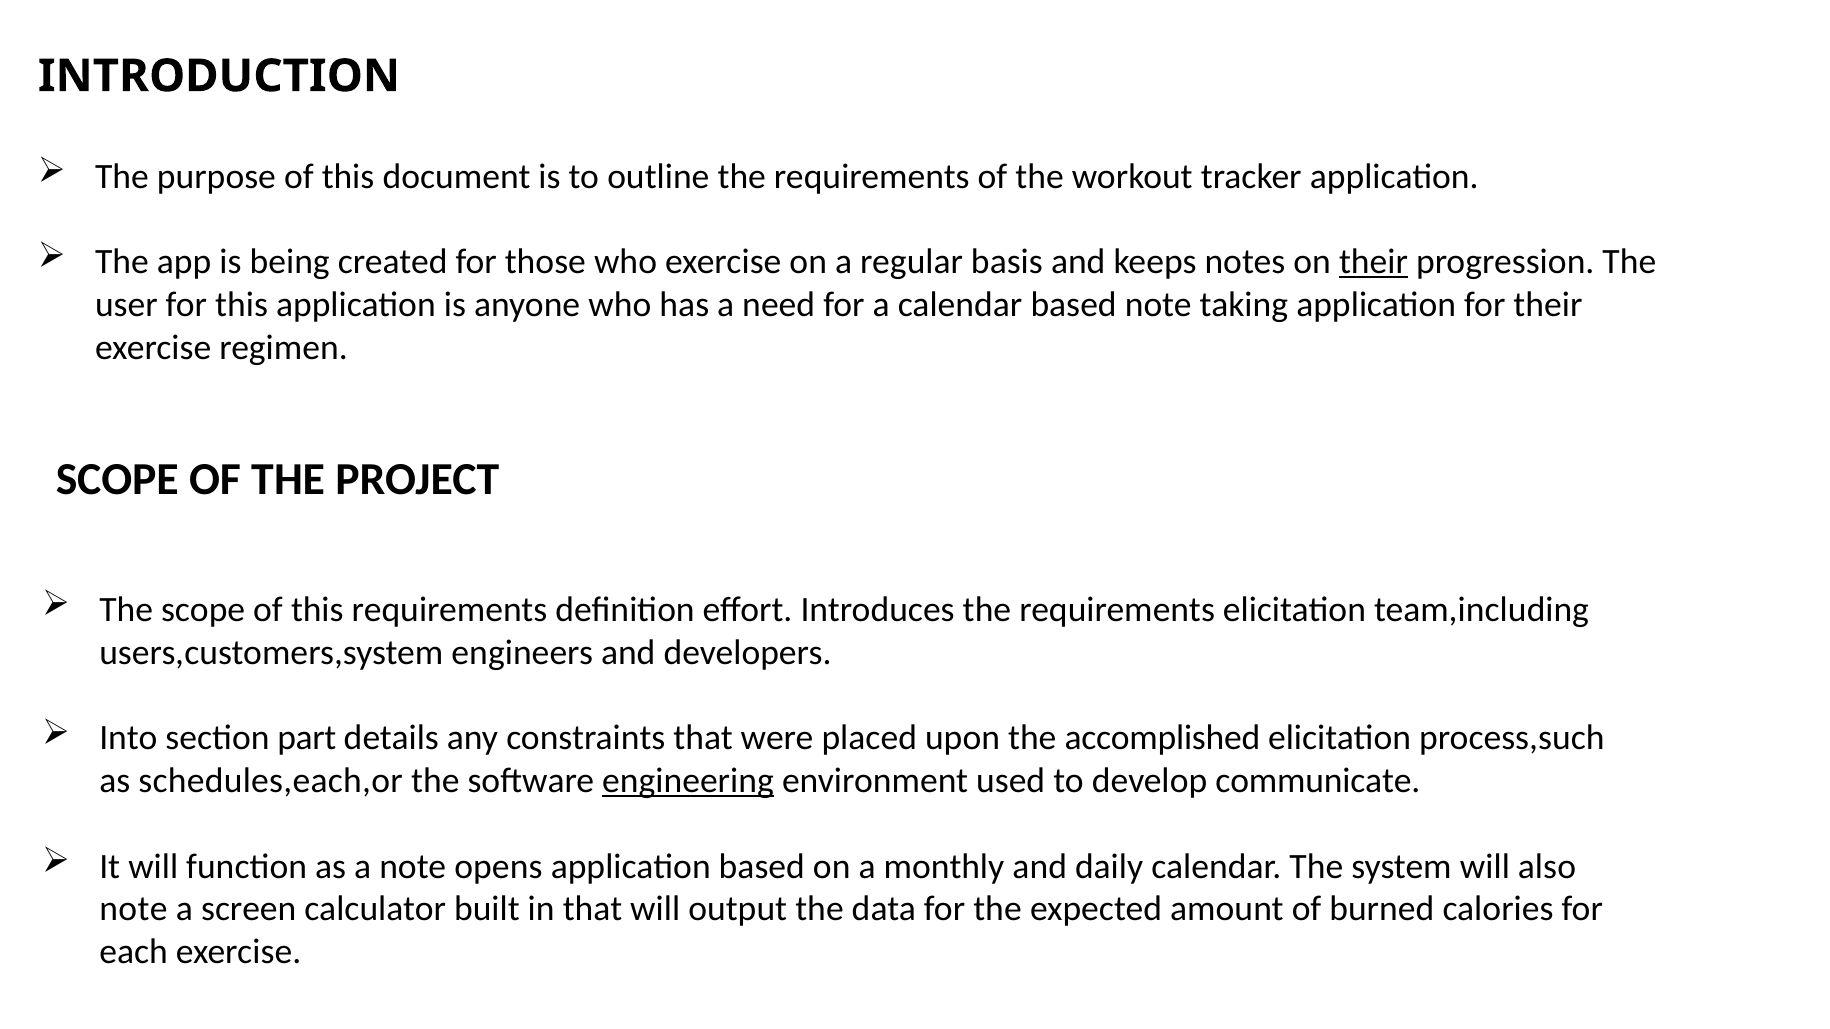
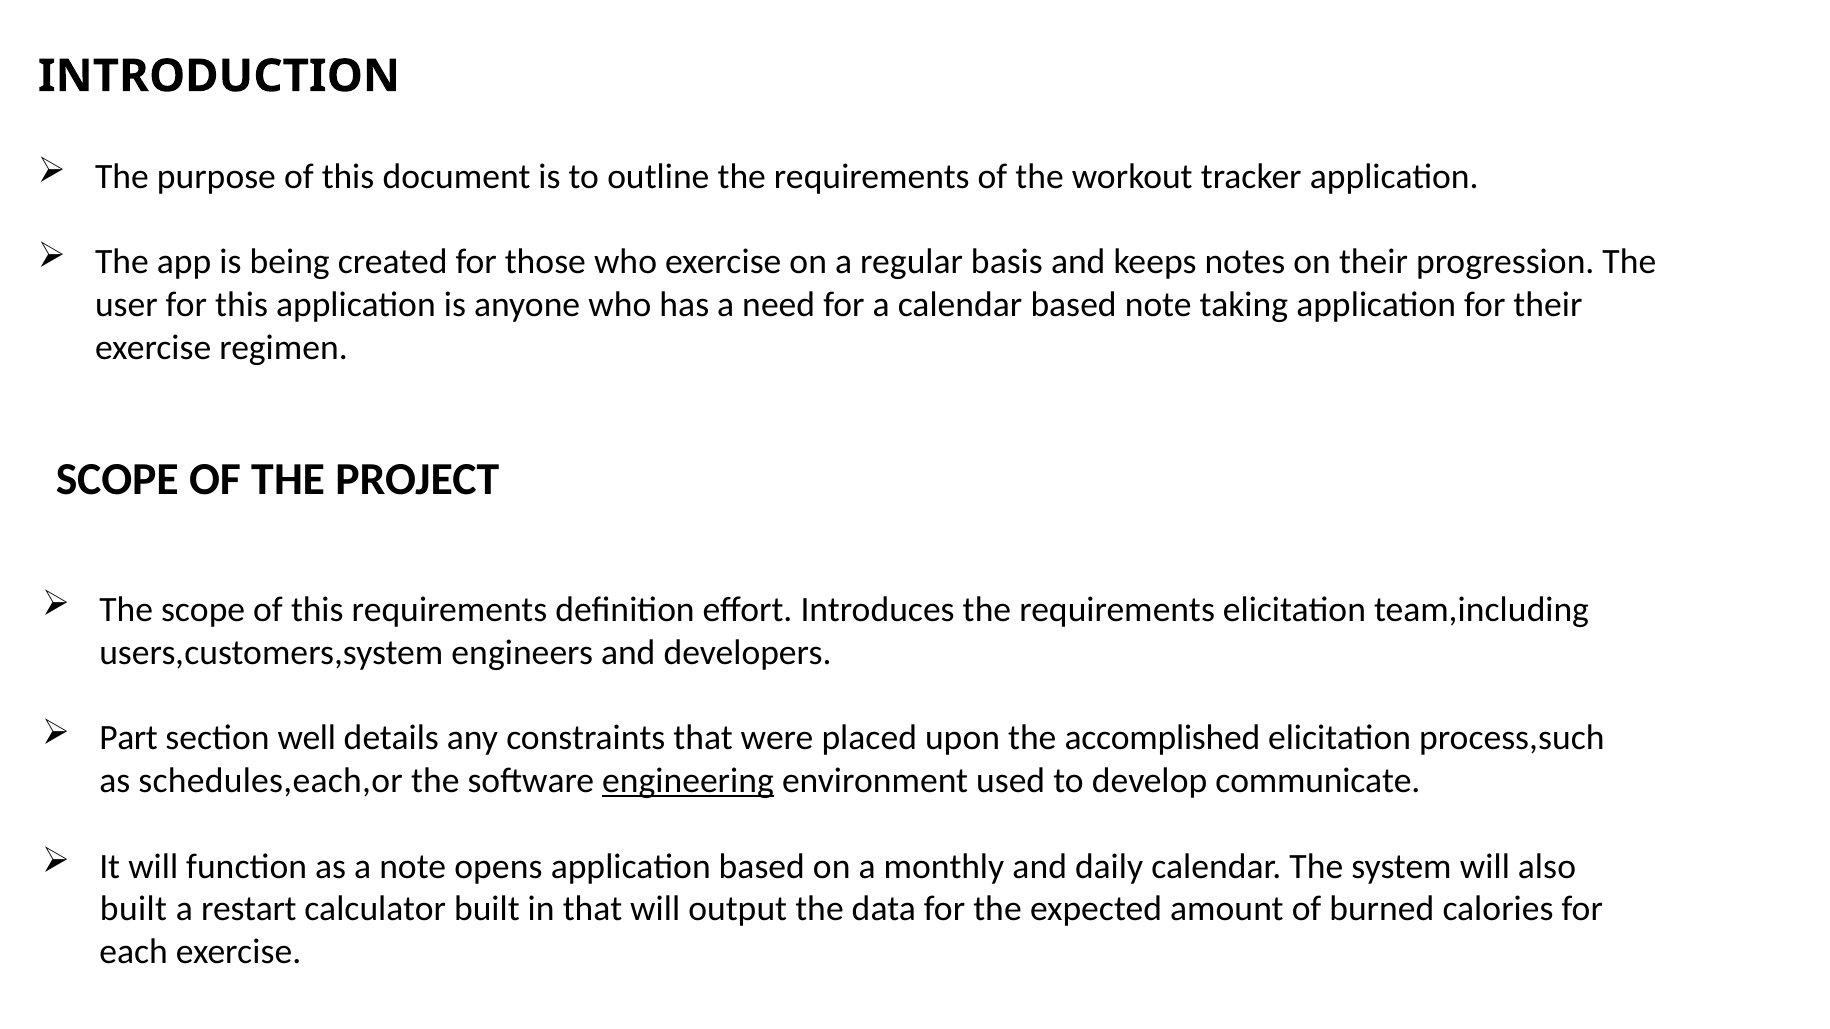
their at (1373, 262) underline: present -> none
Into: Into -> Part
part: part -> well
note at (133, 909): note -> built
screen: screen -> restart
